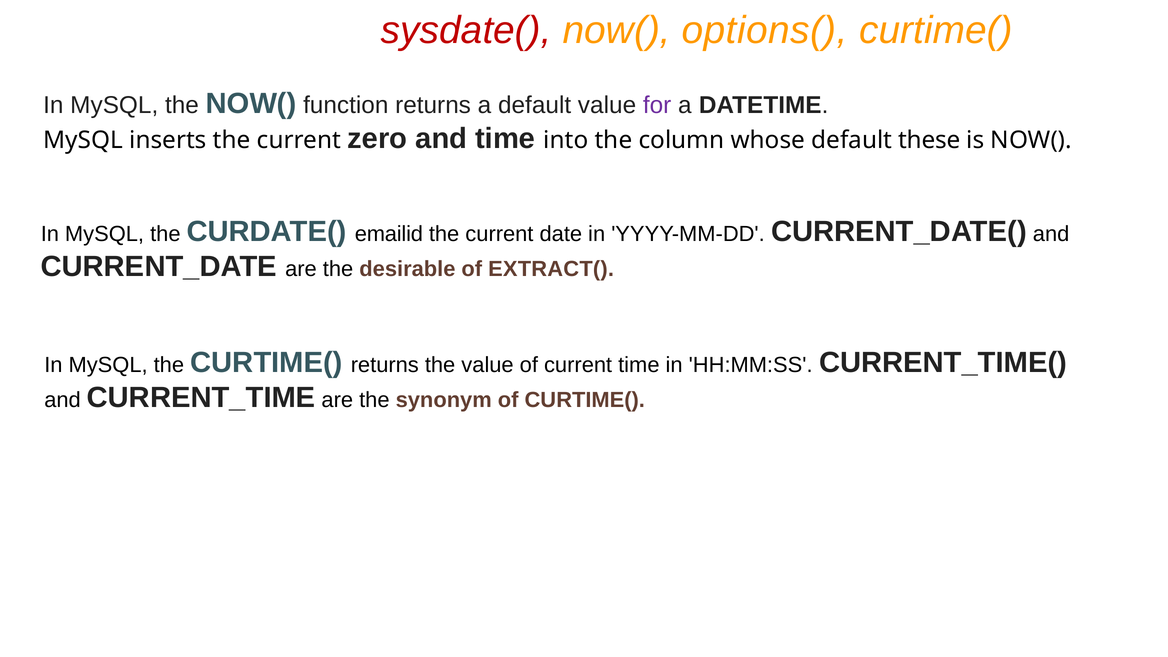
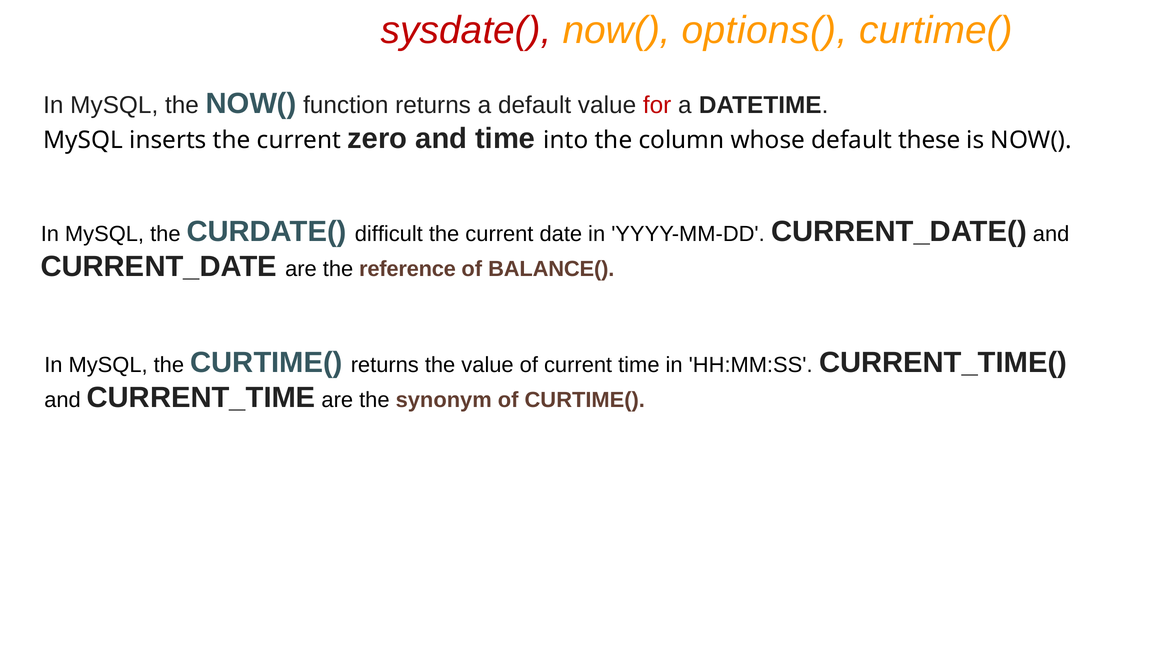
for colour: purple -> red
emailid: emailid -> difficult
desirable: desirable -> reference
EXTRACT(: EXTRACT( -> BALANCE(
